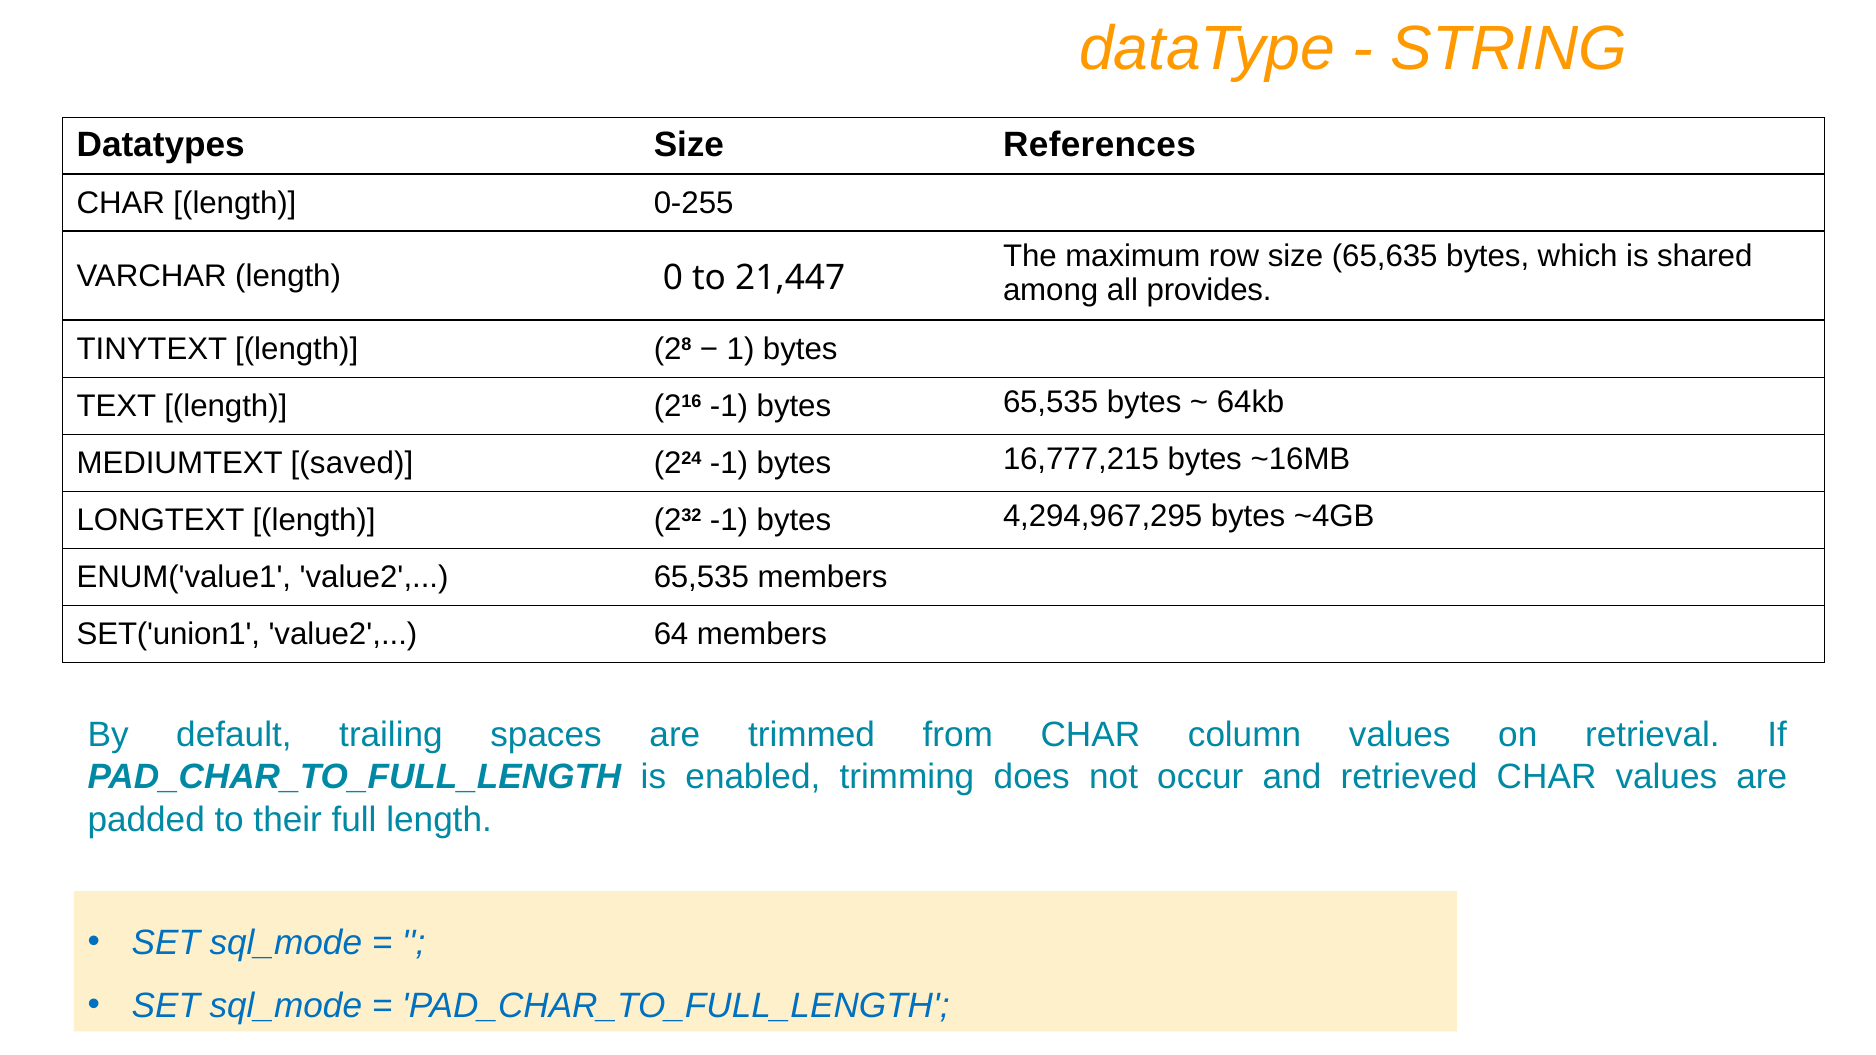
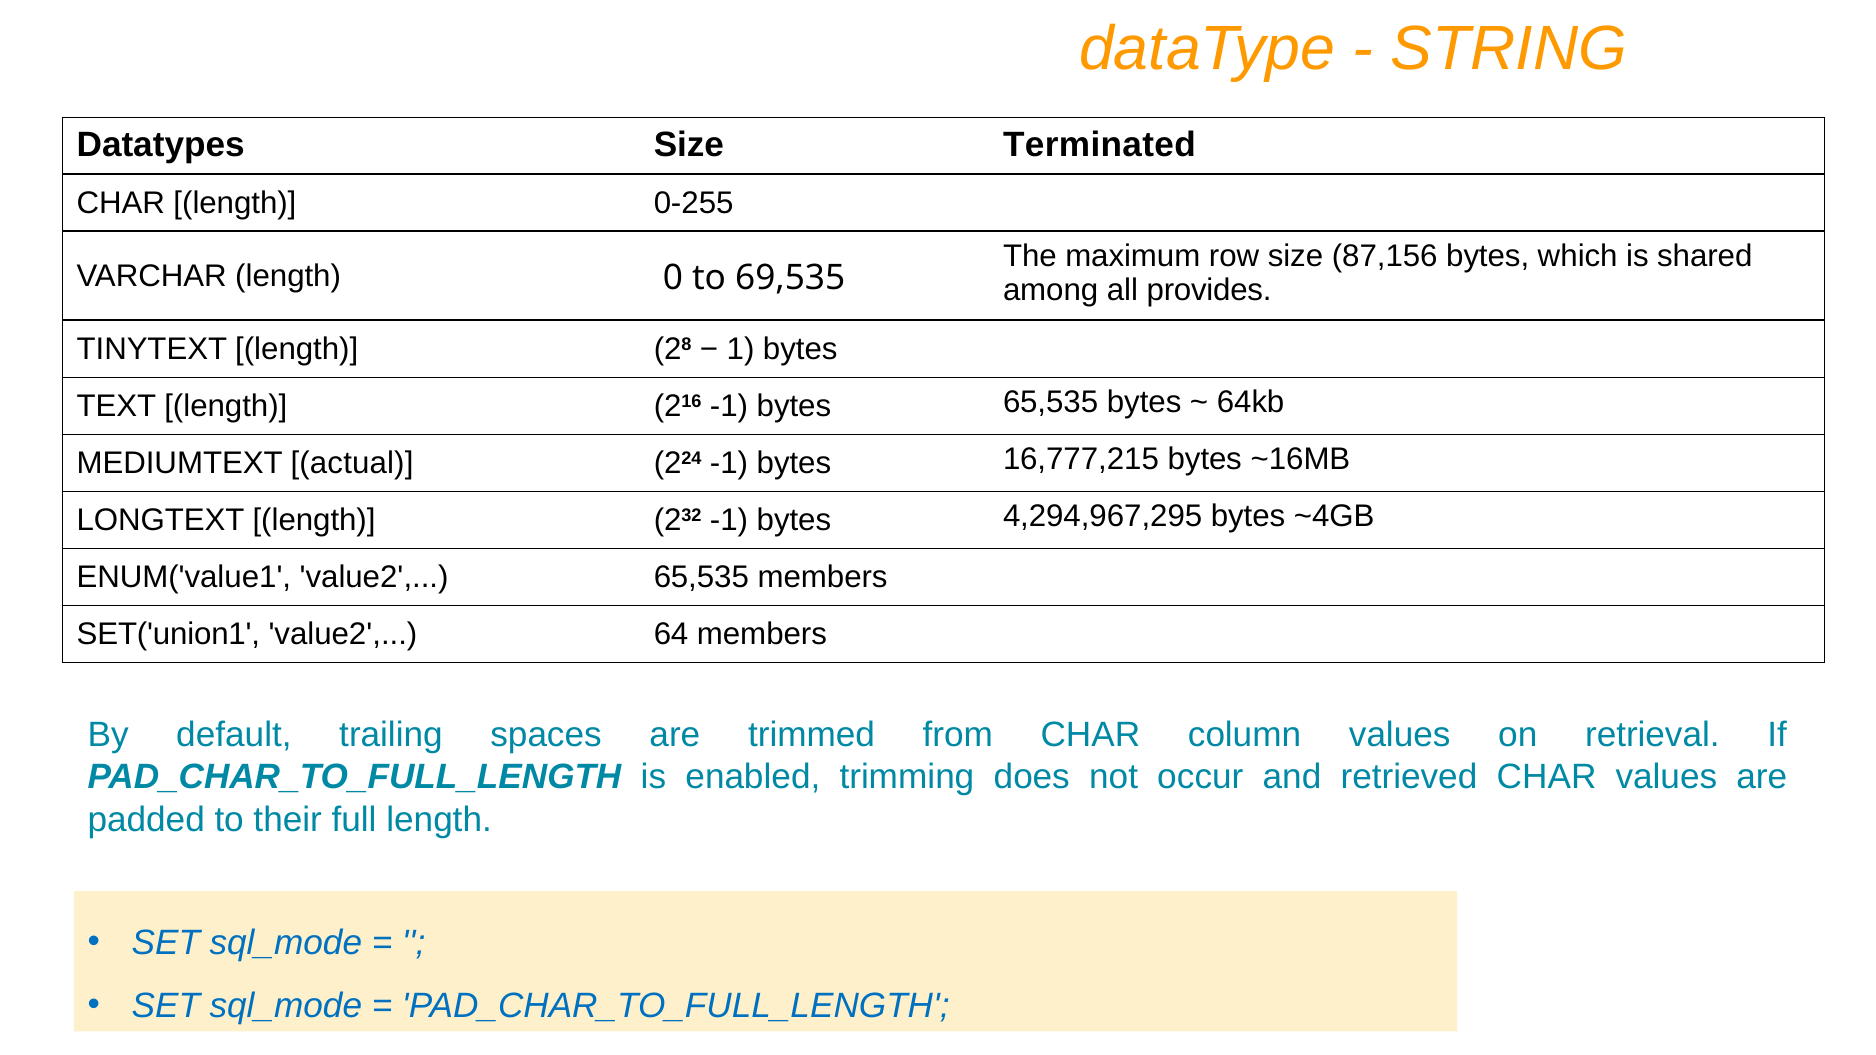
References: References -> Terminated
65,635: 65,635 -> 87,156
21,447: 21,447 -> 69,535
saved: saved -> actual
